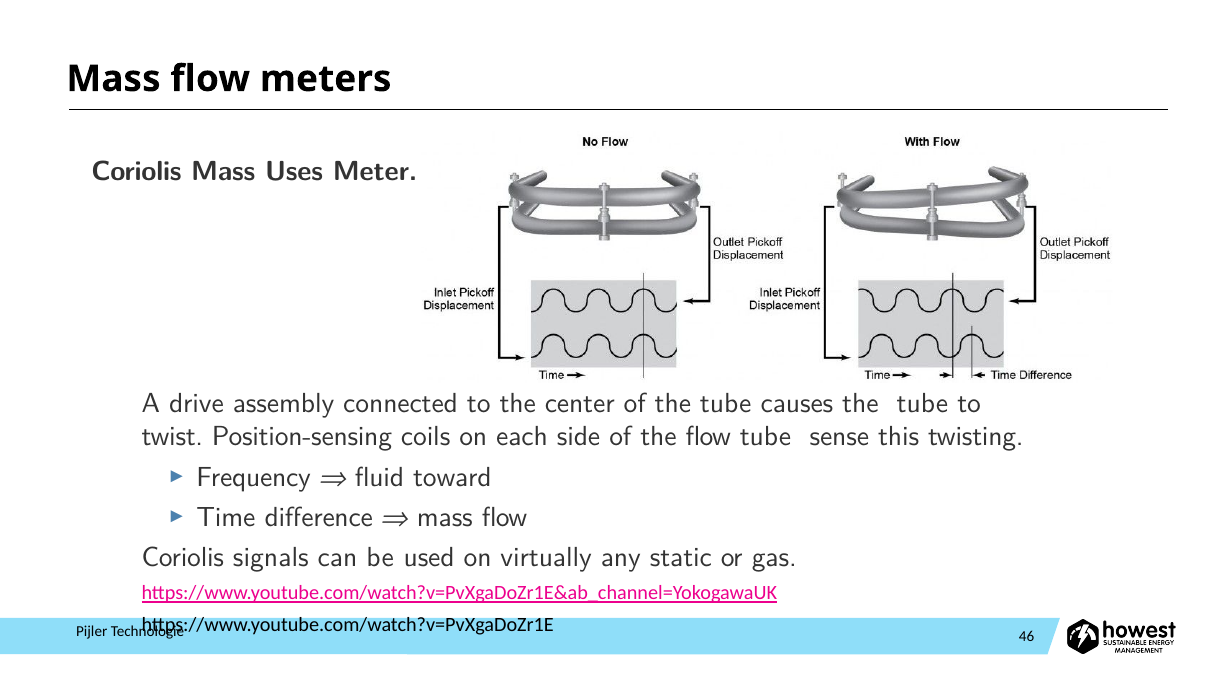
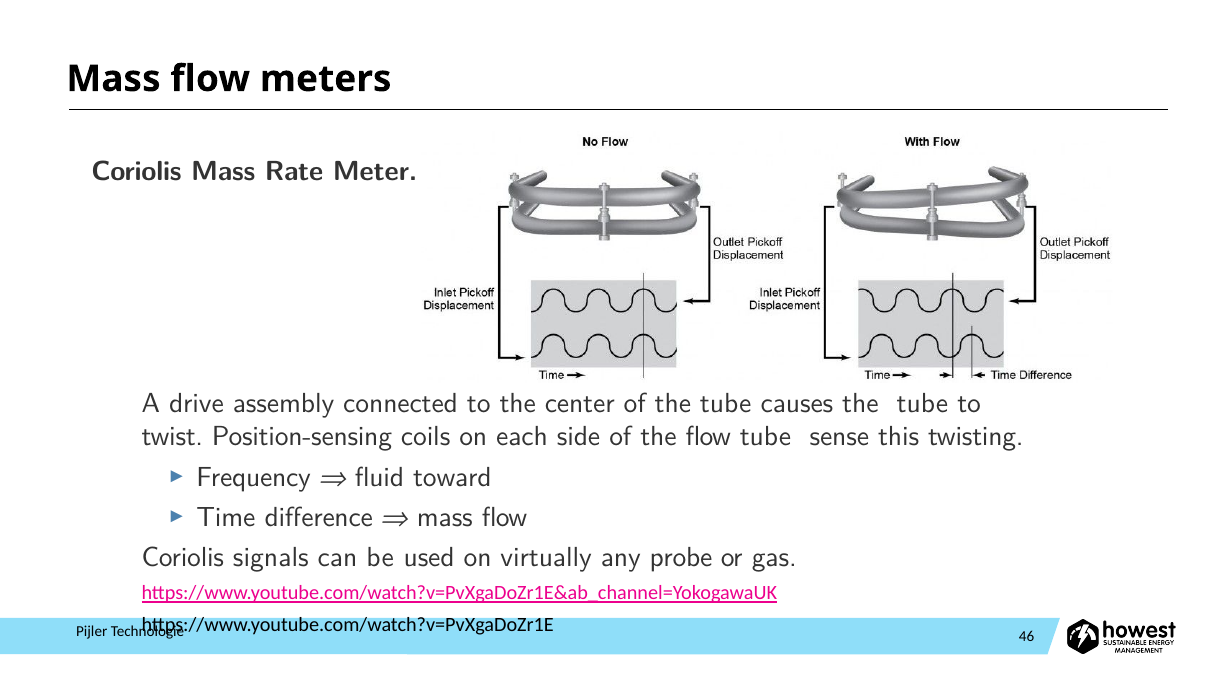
Uses: Uses -> Rate
static: static -> probe
